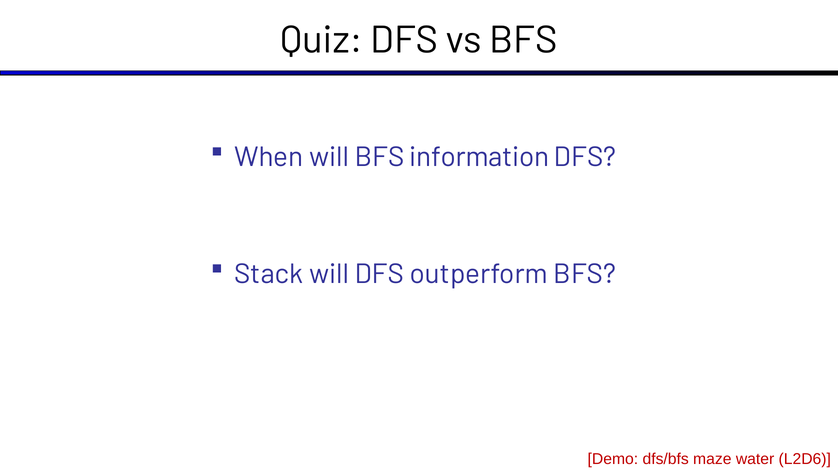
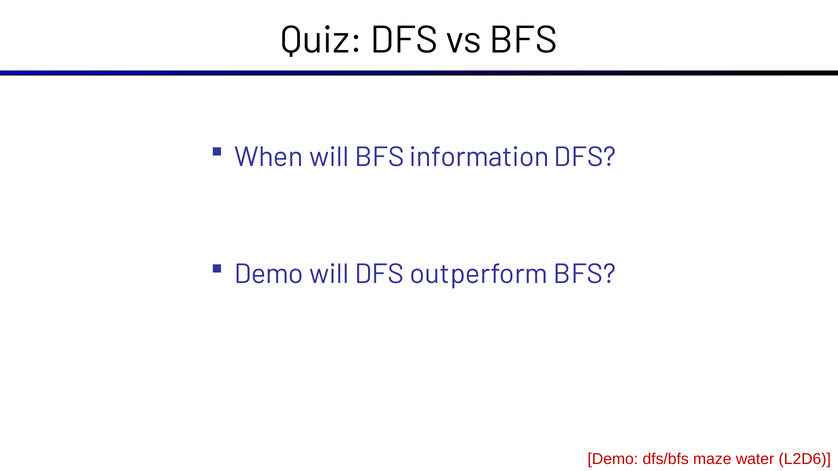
Stack at (269, 274): Stack -> Demo
